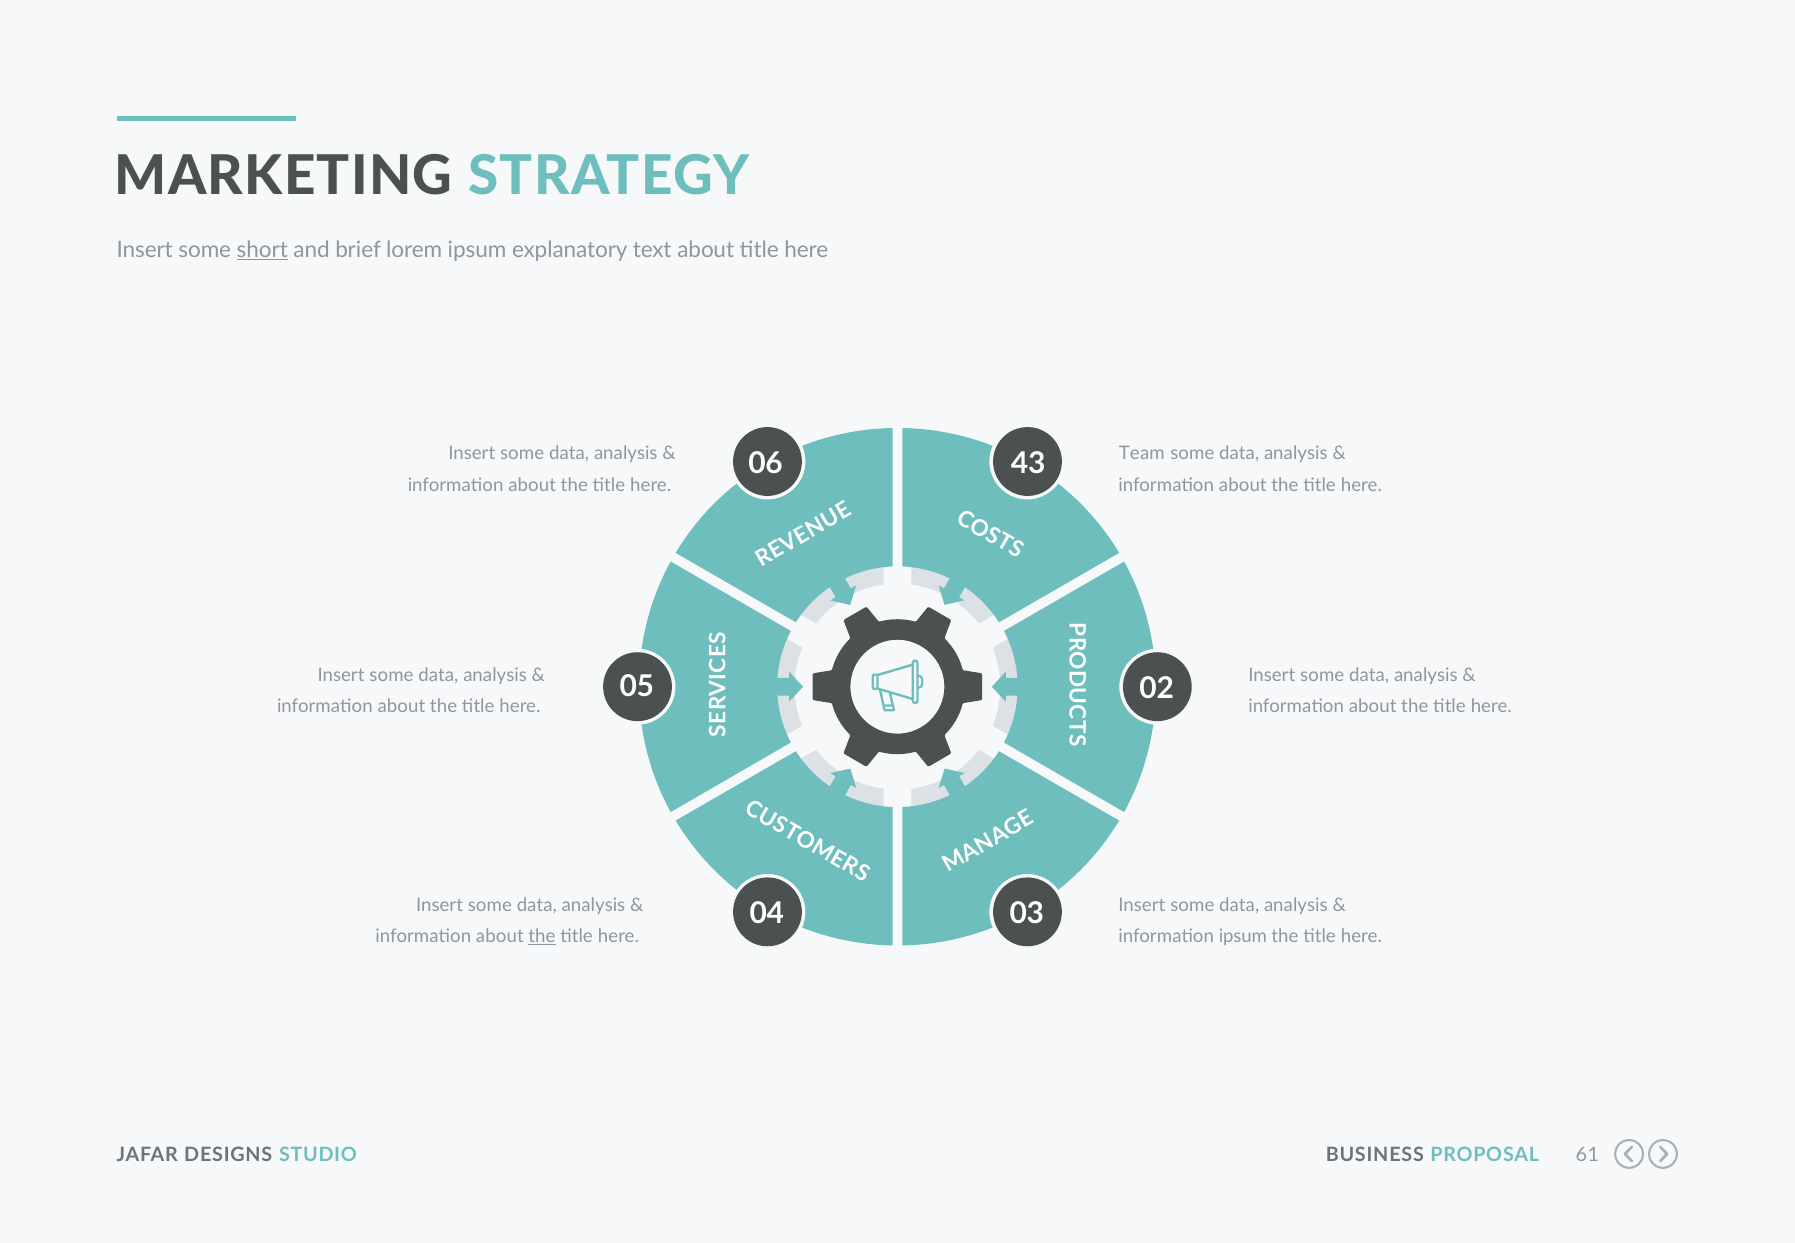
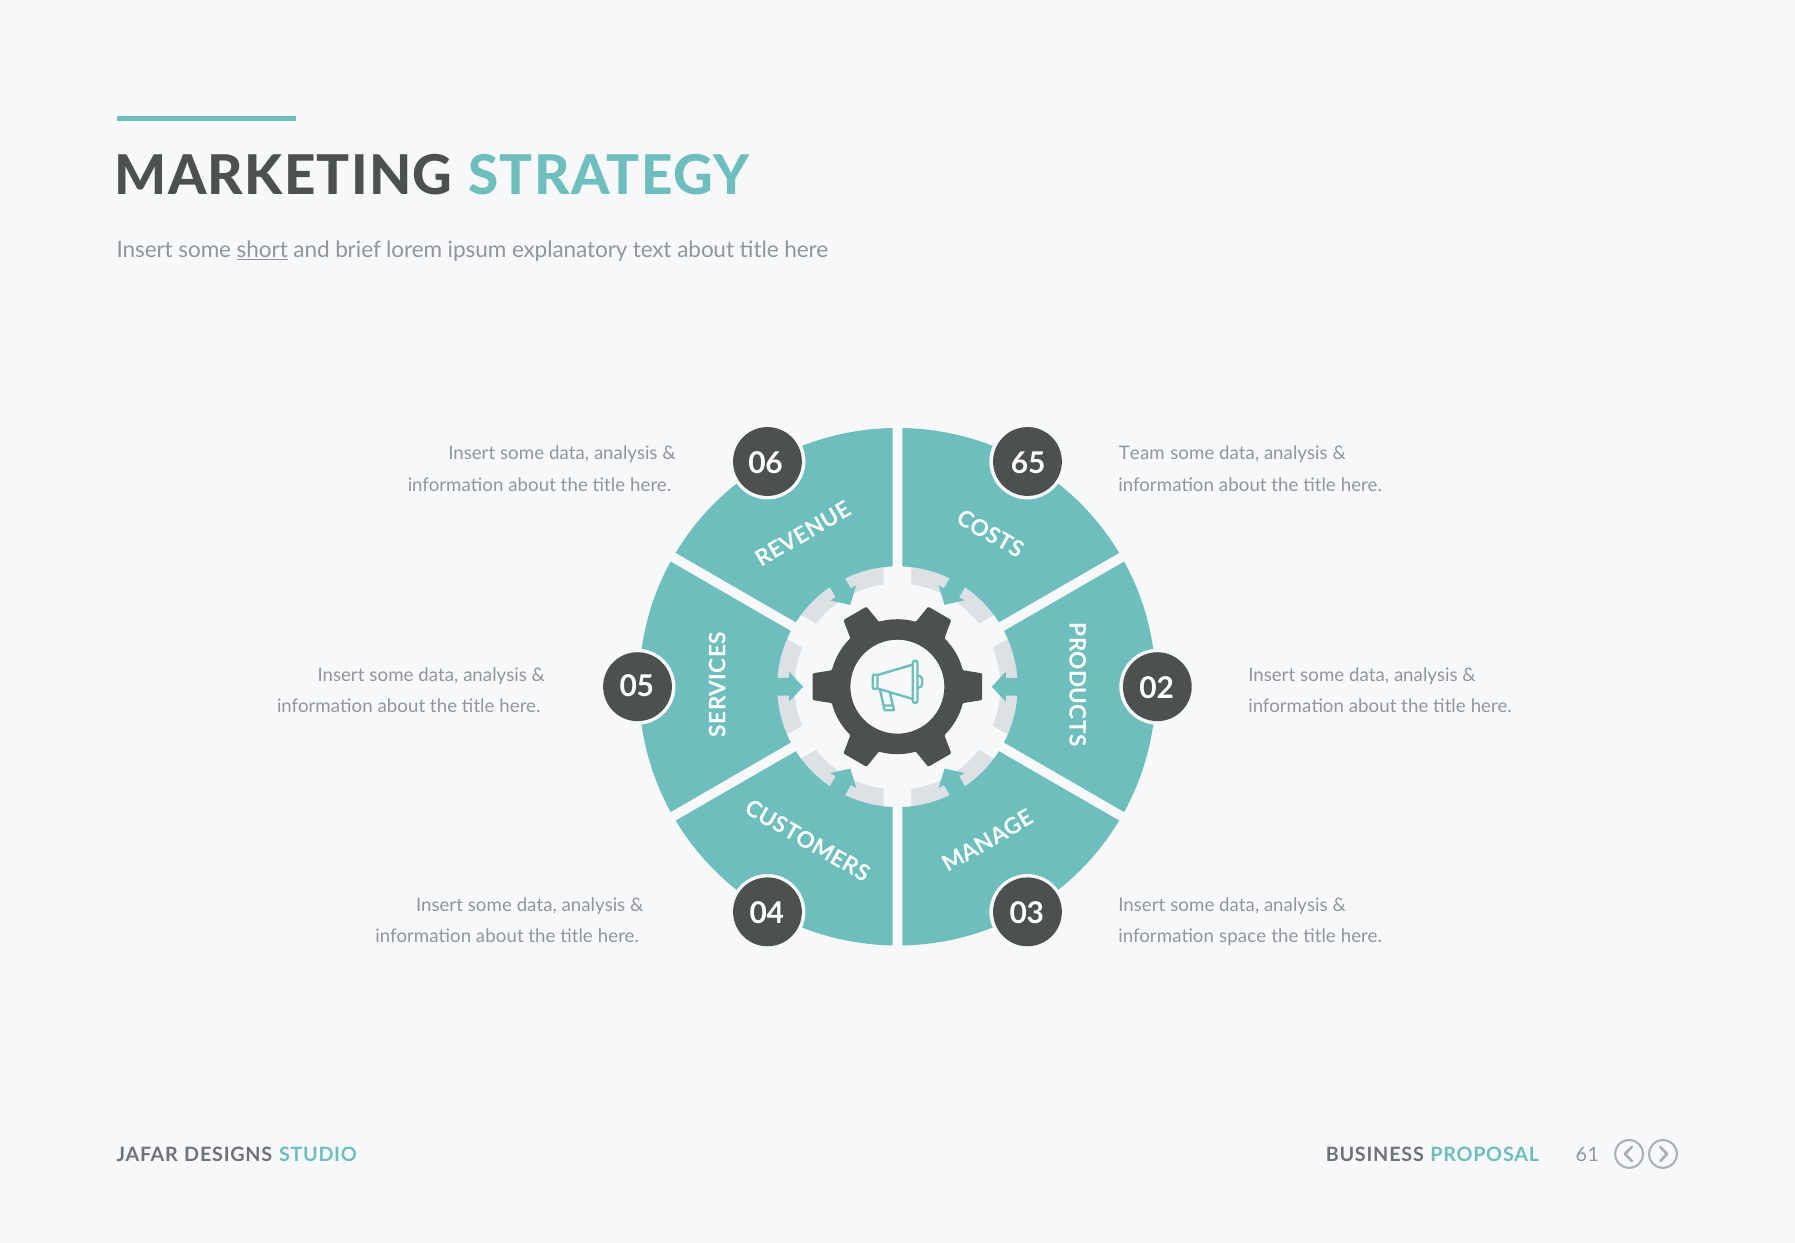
43: 43 -> 65
the at (542, 937) underline: present -> none
information ipsum: ipsum -> space
